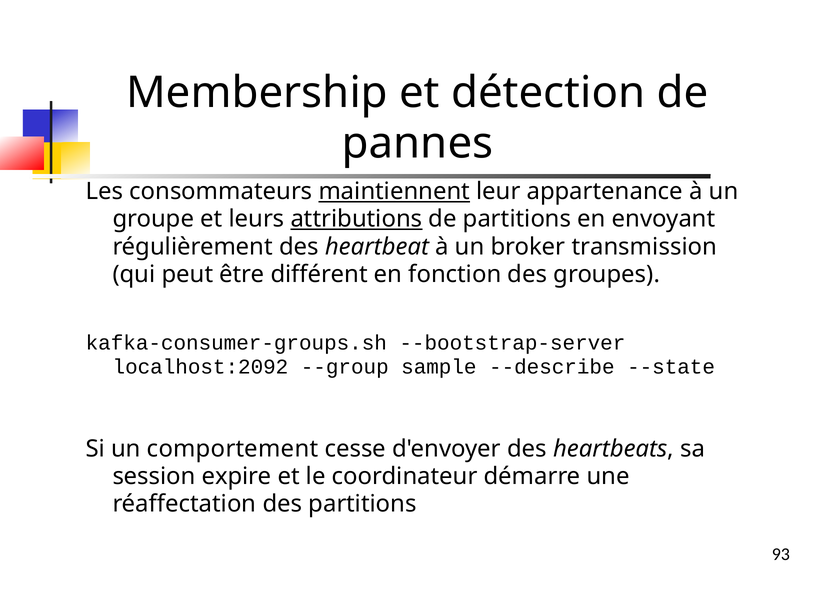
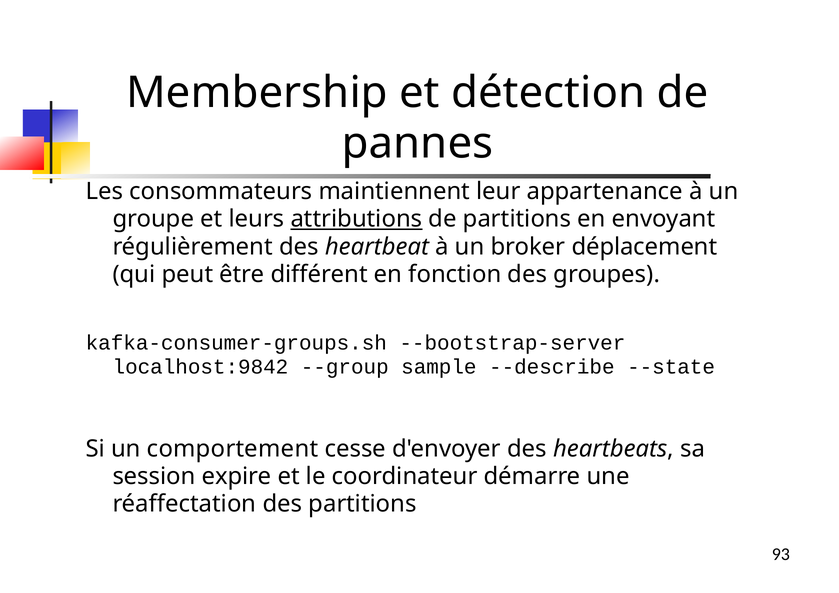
maintiennent underline: present -> none
transmission: transmission -> déplacement
localhost:2092: localhost:2092 -> localhost:9842
